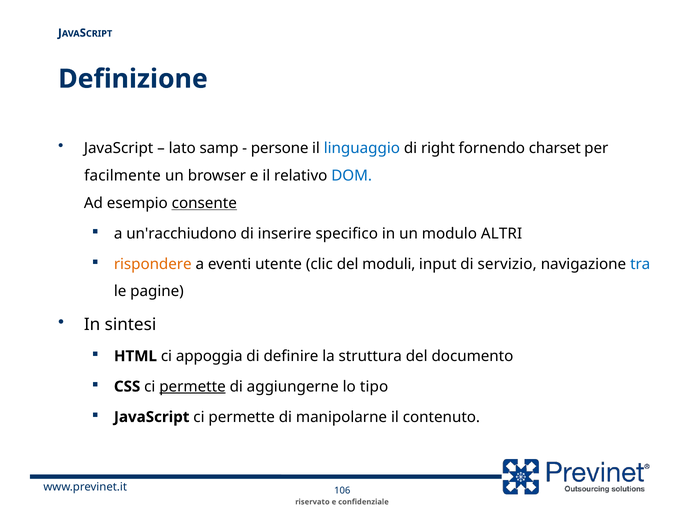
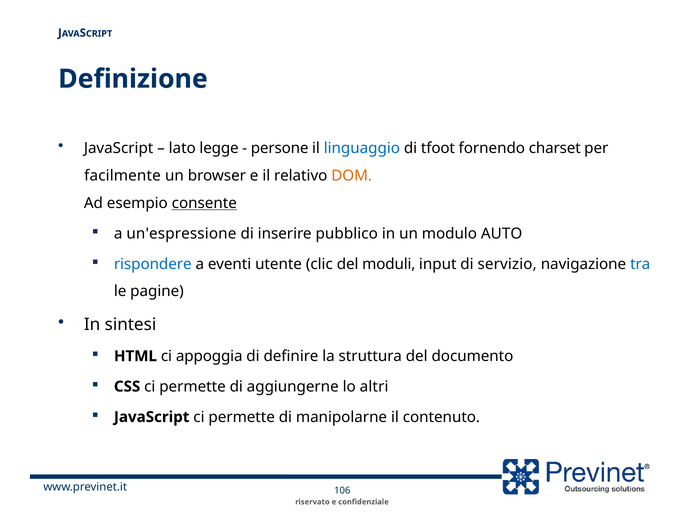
samp: samp -> legge
right: right -> tfoot
DOM colour: blue -> orange
un'racchiudono: un'racchiudono -> un'espressione
specifico: specifico -> pubblico
ALTRI: ALTRI -> AUTO
rispondere colour: orange -> blue
permette at (193, 386) underline: present -> none
tipo: tipo -> altri
